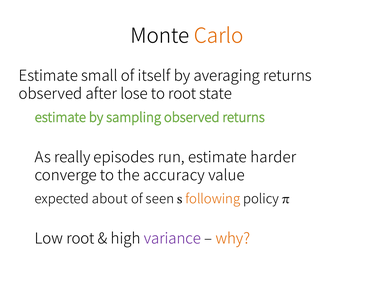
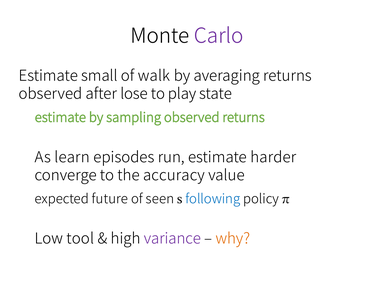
Carlo colour: orange -> purple
itself: itself -> walk
to root: root -> play
really: really -> learn
following colour: orange -> blue
about: about -> future
Low root: root -> tool
